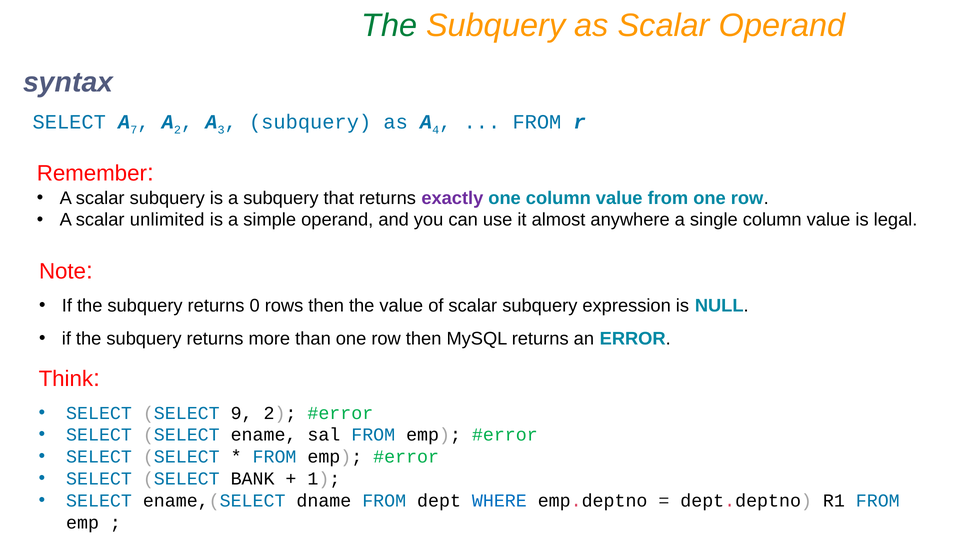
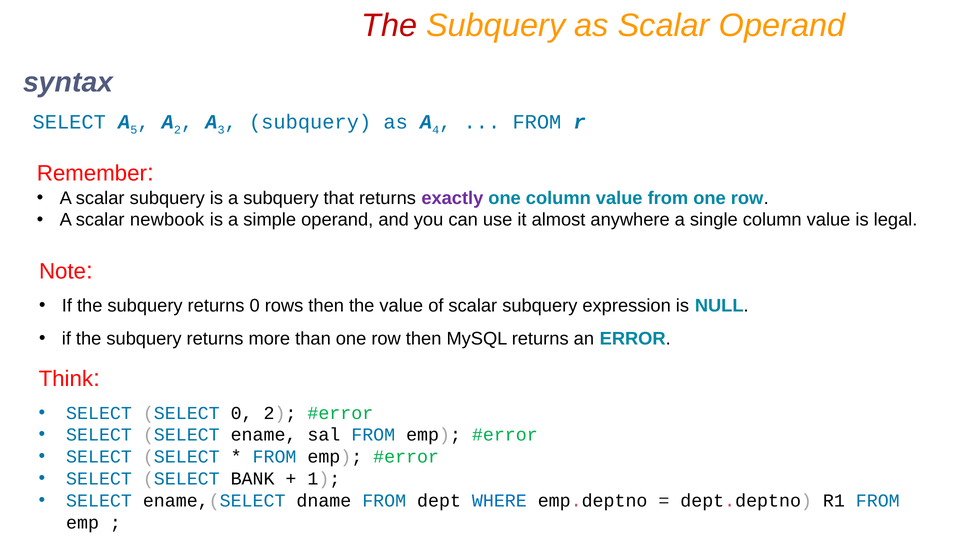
The at (389, 25) colour: green -> red
7: 7 -> 5
unlimited: unlimited -> newbook
SELECT 9: 9 -> 0
